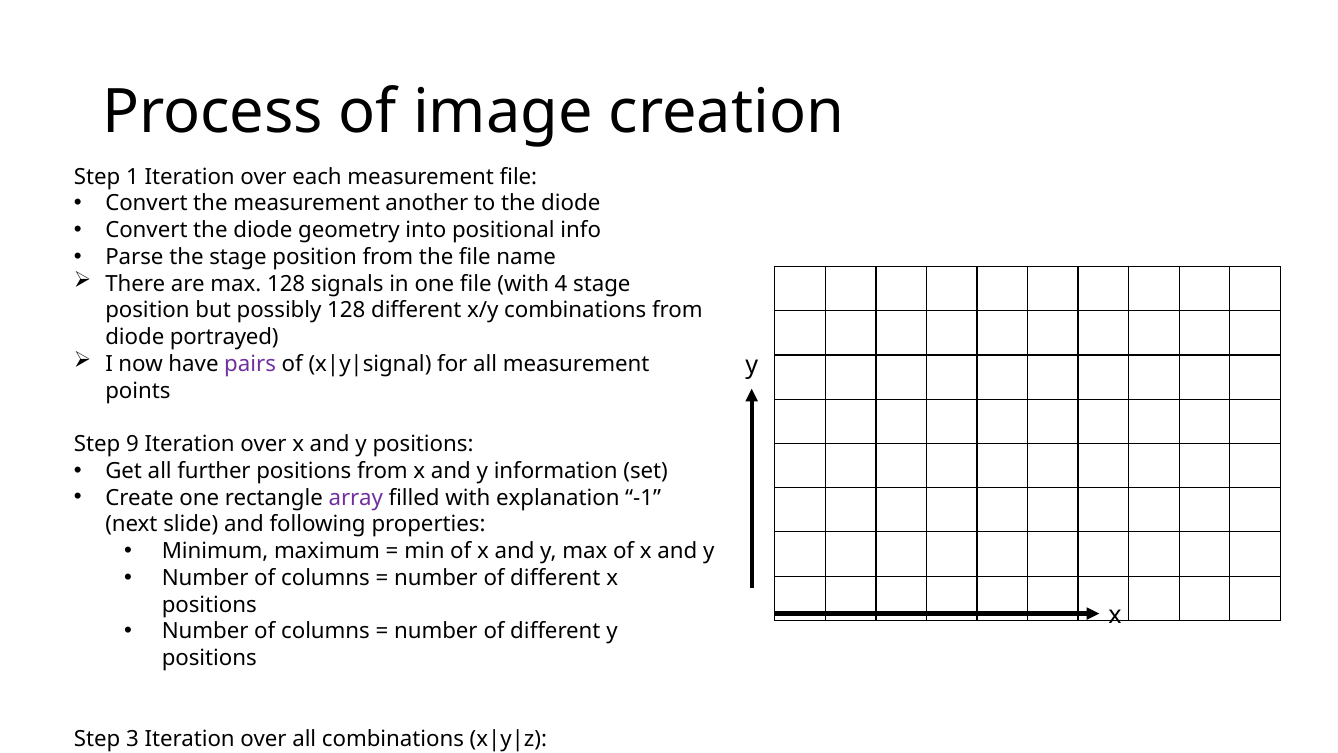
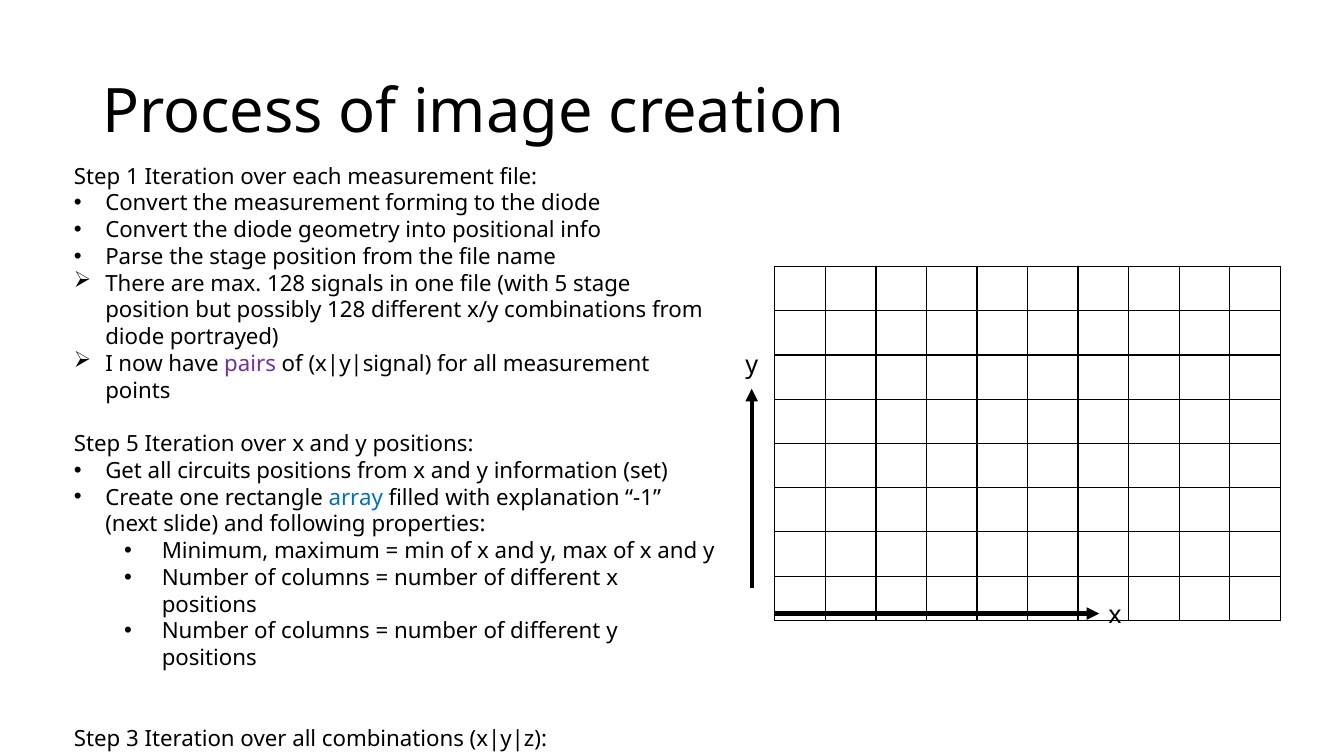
another: another -> forming
with 4: 4 -> 5
Step 9: 9 -> 5
further: further -> circuits
array at (356, 498) colour: purple -> blue
